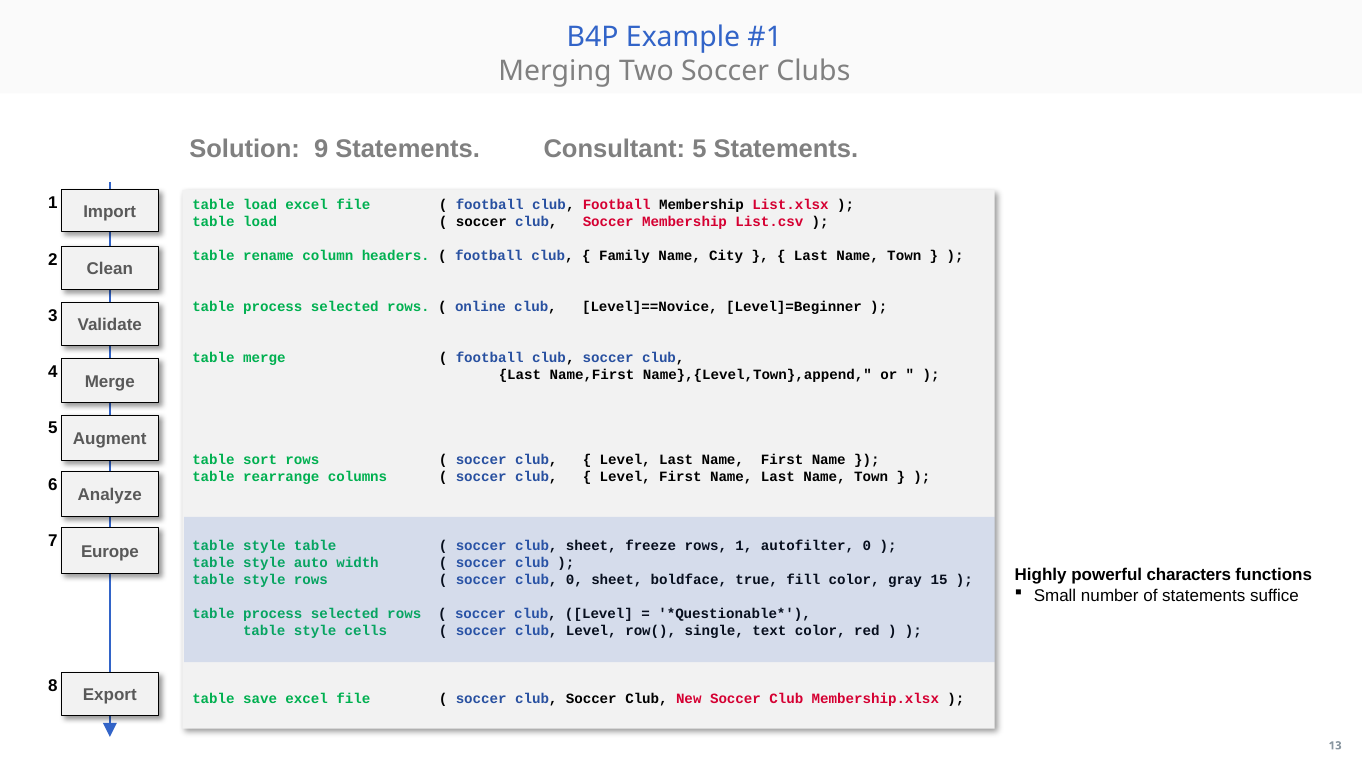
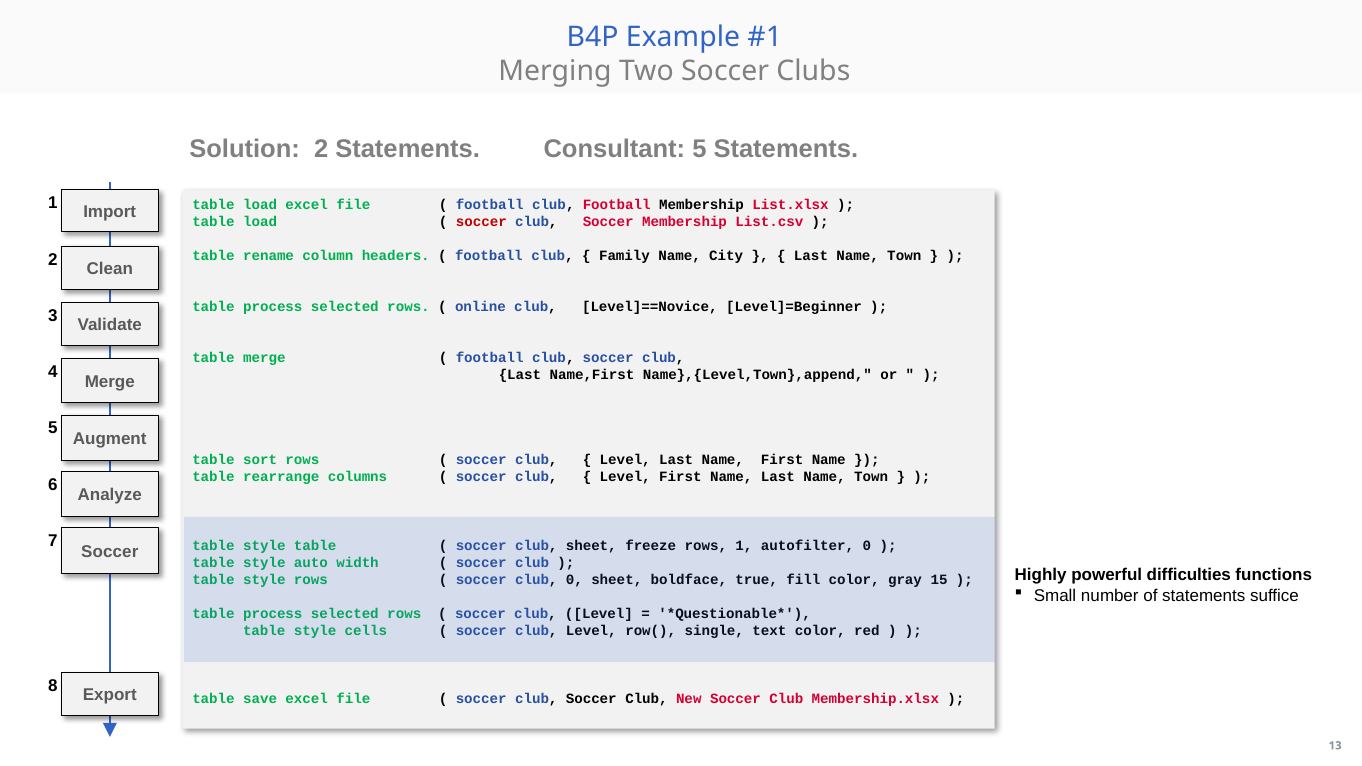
Solution 9: 9 -> 2
soccer at (481, 222) colour: black -> red
Europe at (110, 552): Europe -> Soccer
characters: characters -> difficulties
